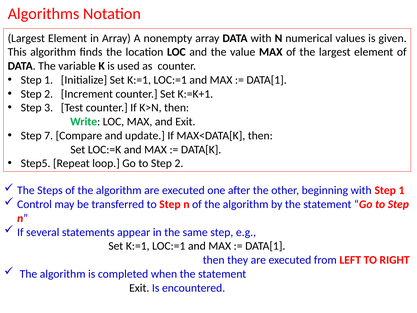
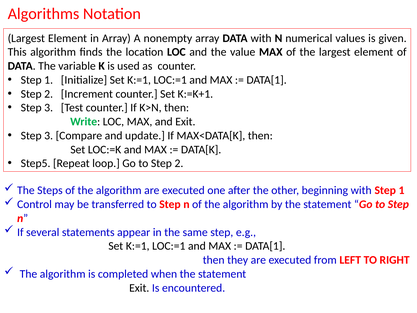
7 at (49, 135): 7 -> 3
